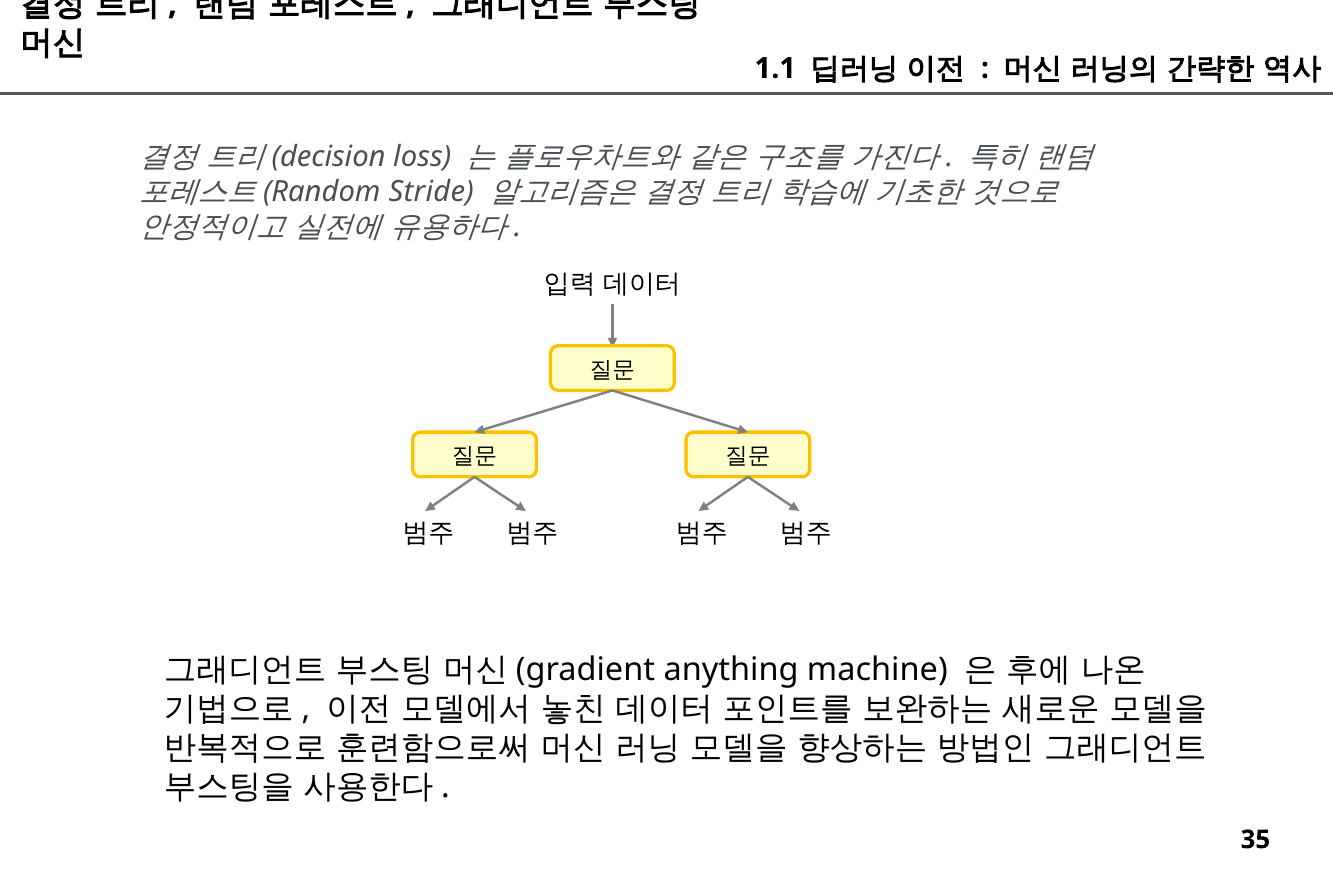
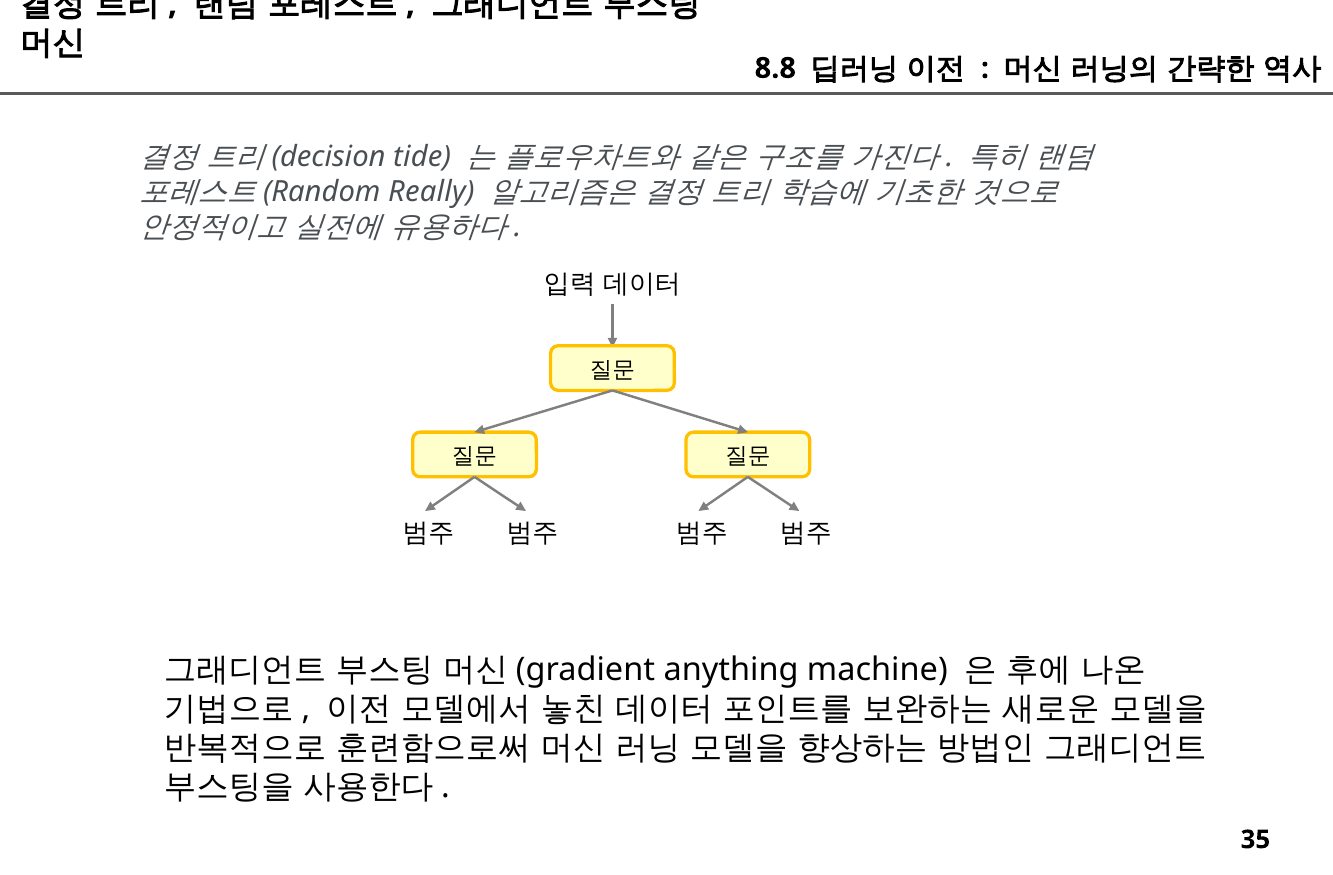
1.1: 1.1 -> 8.8
loss: loss -> tide
Stride: Stride -> Really
